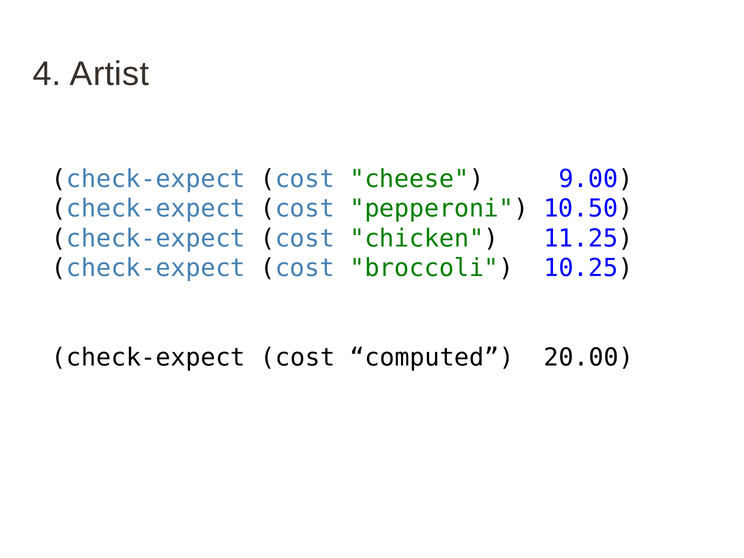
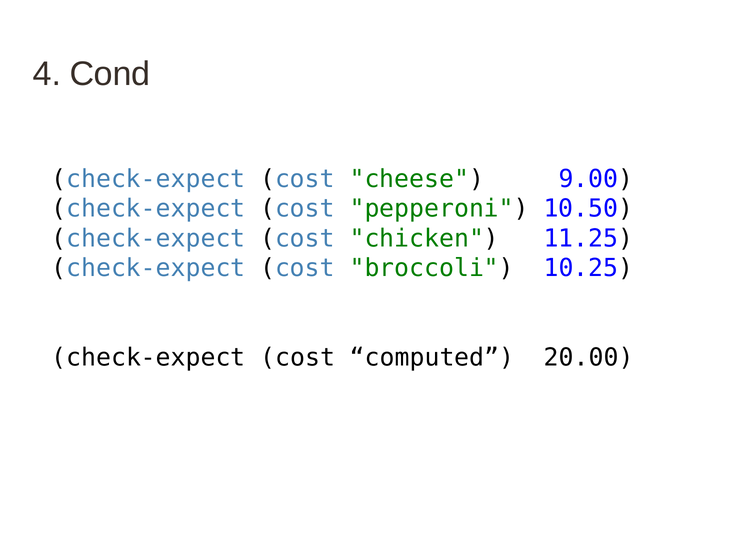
Artist: Artist -> Cond
